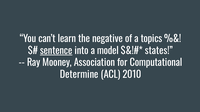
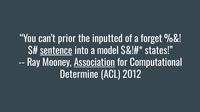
learn: learn -> prior
negative: negative -> inputted
topics: topics -> forget
Association underline: none -> present
2010: 2010 -> 2012
